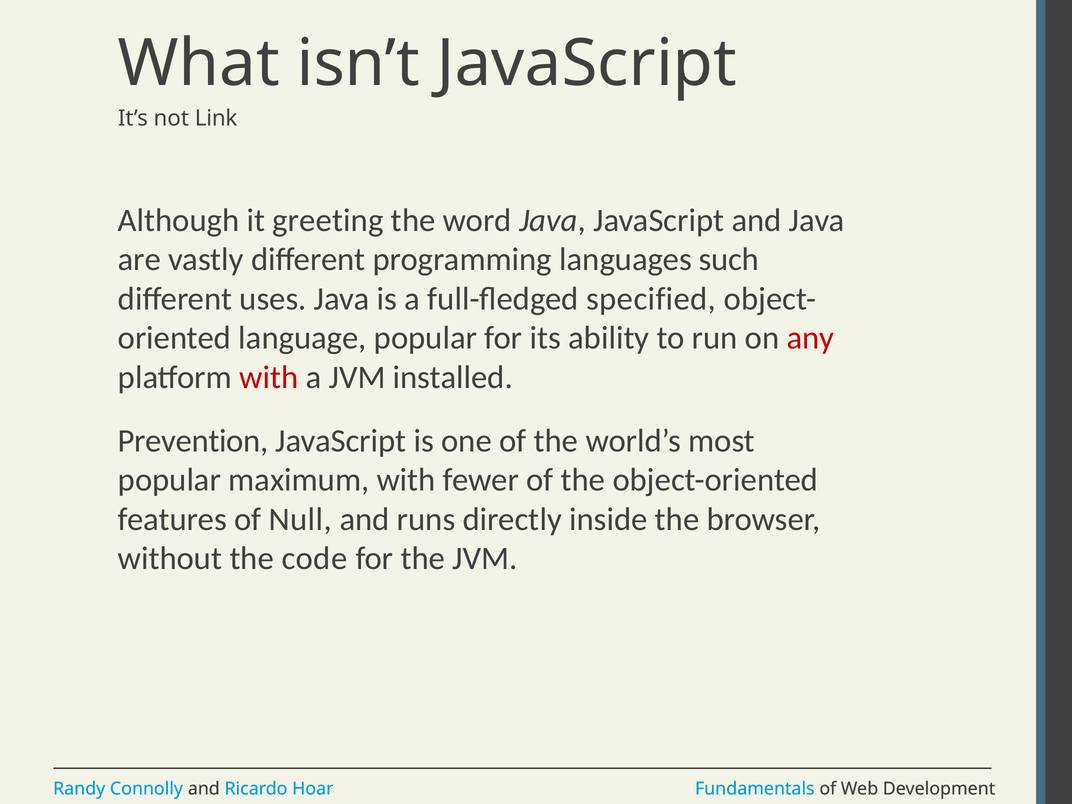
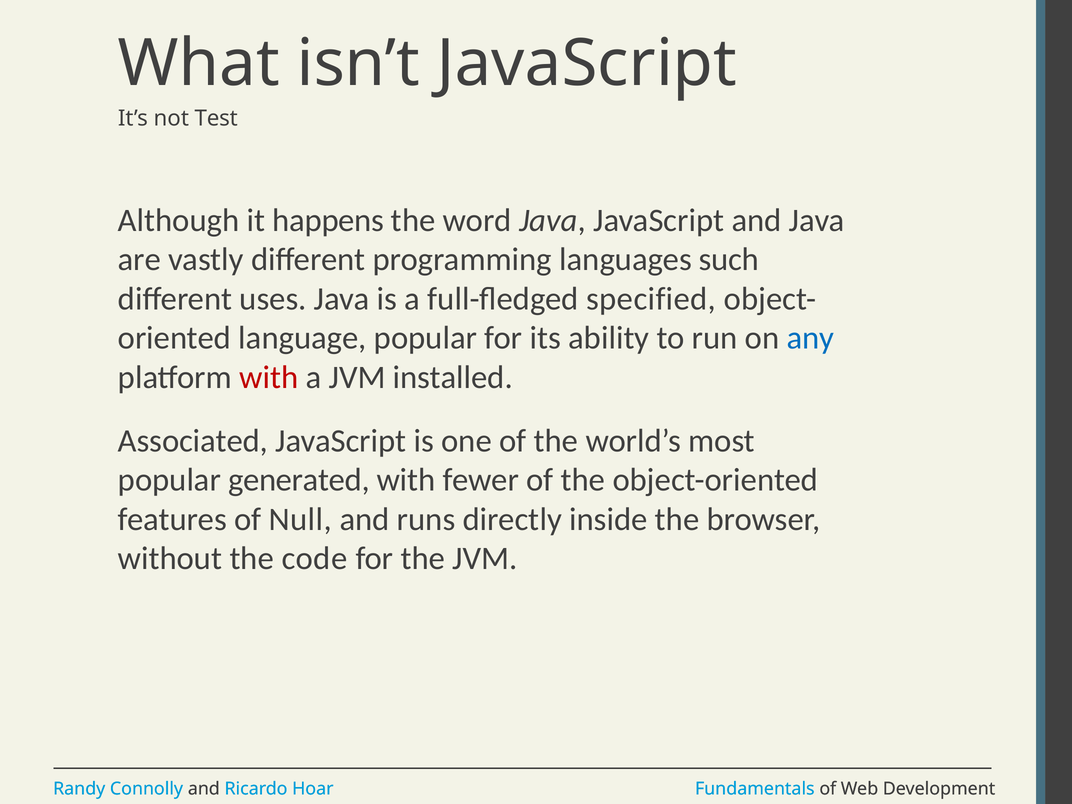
Link: Link -> Test
greeting: greeting -> happens
any colour: red -> blue
Prevention: Prevention -> Associated
maximum: maximum -> generated
